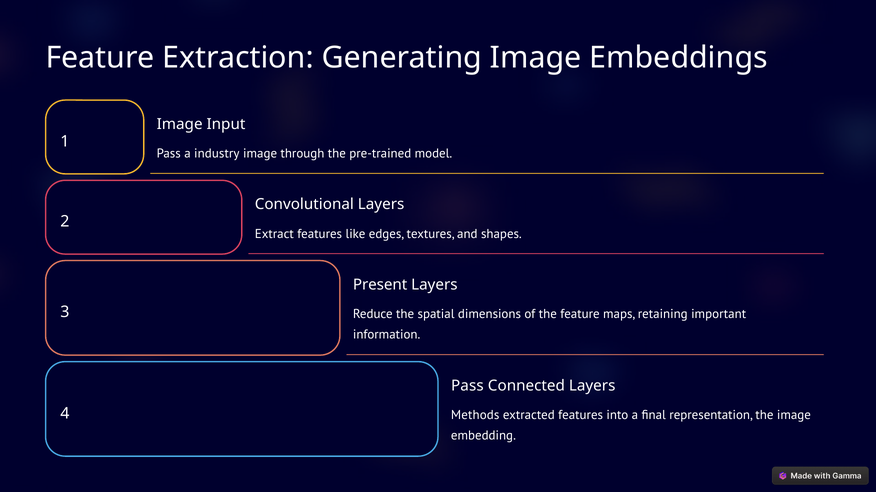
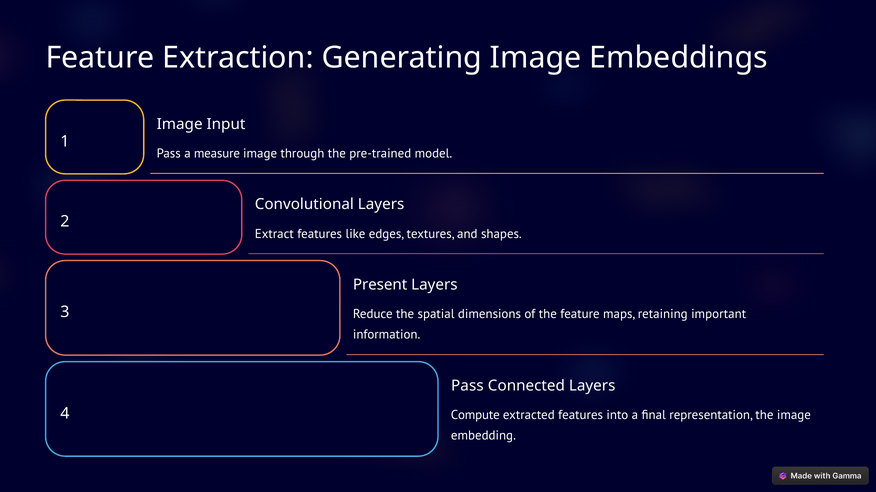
industry: industry -> measure
Methods: Methods -> Compute
